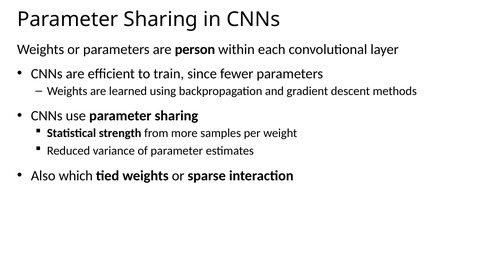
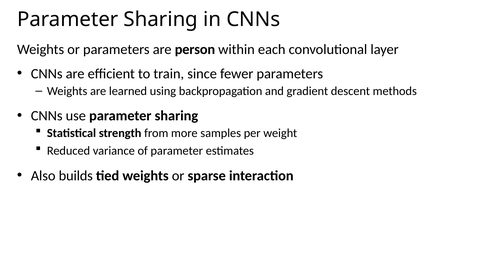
which: which -> builds
